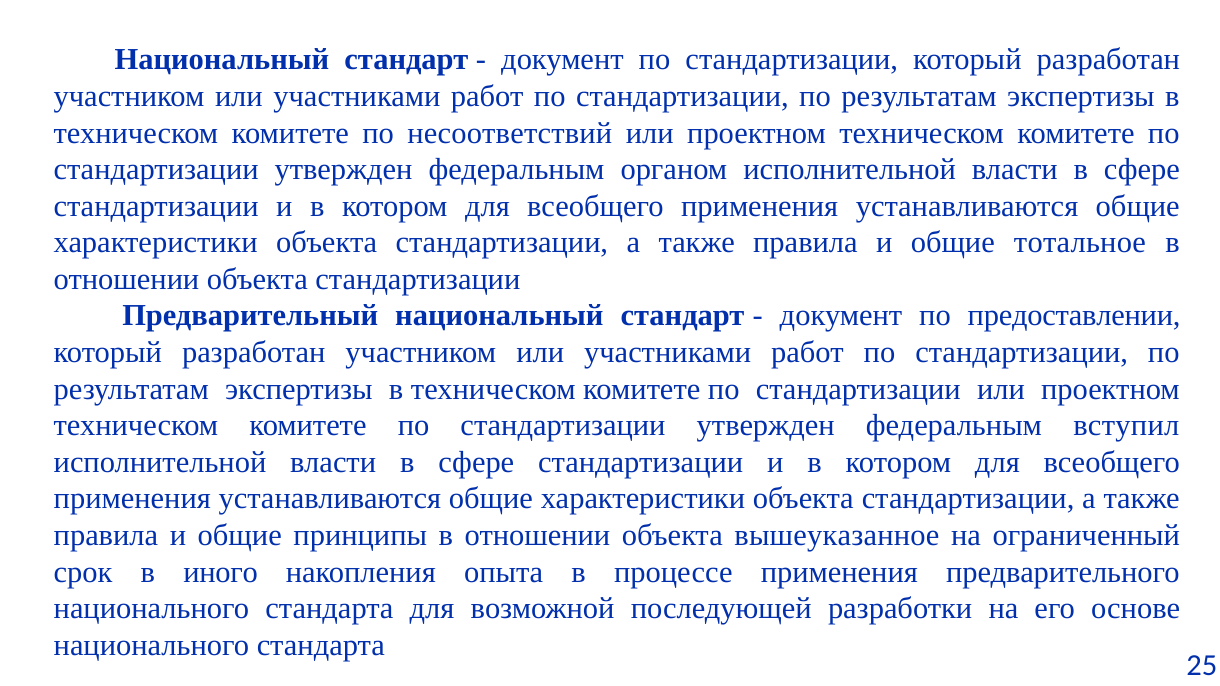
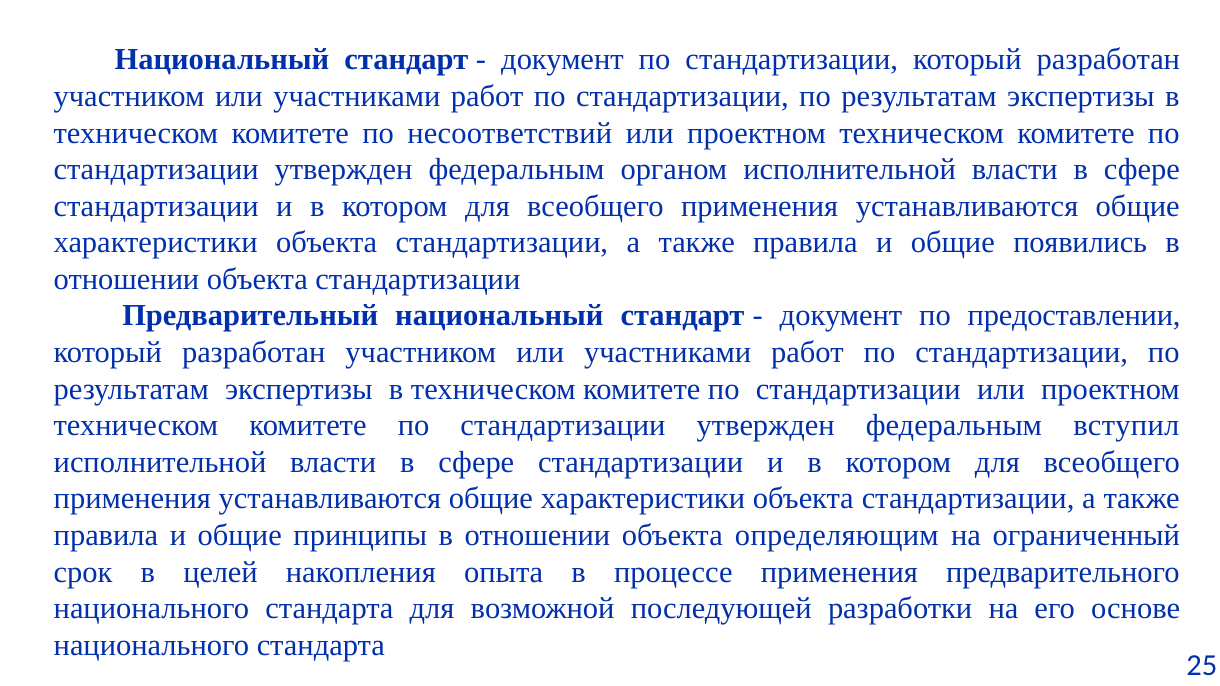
тотальное: тотальное -> появились
вышеуказанное: вышеуказанное -> определяющим
иного: иного -> целей
